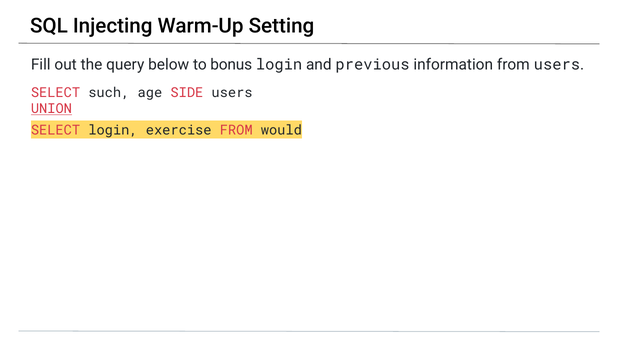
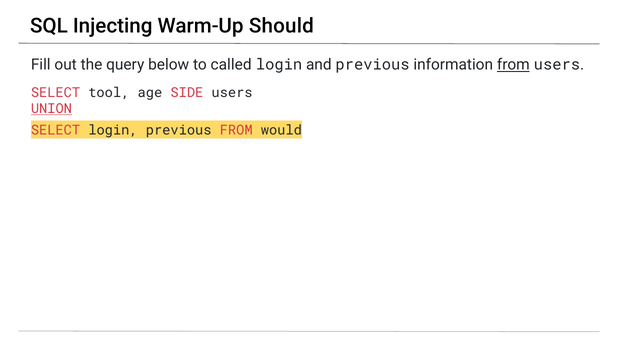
Setting: Setting -> Should
bonus: bonus -> called
from at (513, 65) underline: none -> present
such: such -> tool
login exercise: exercise -> previous
